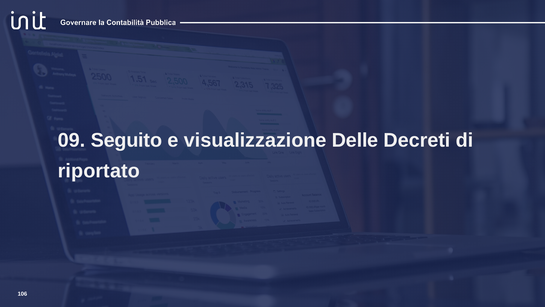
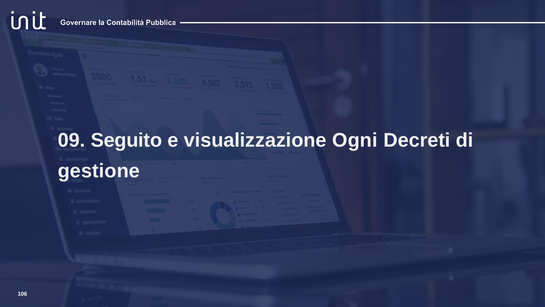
Delle: Delle -> Ogni
riportato: riportato -> gestione
